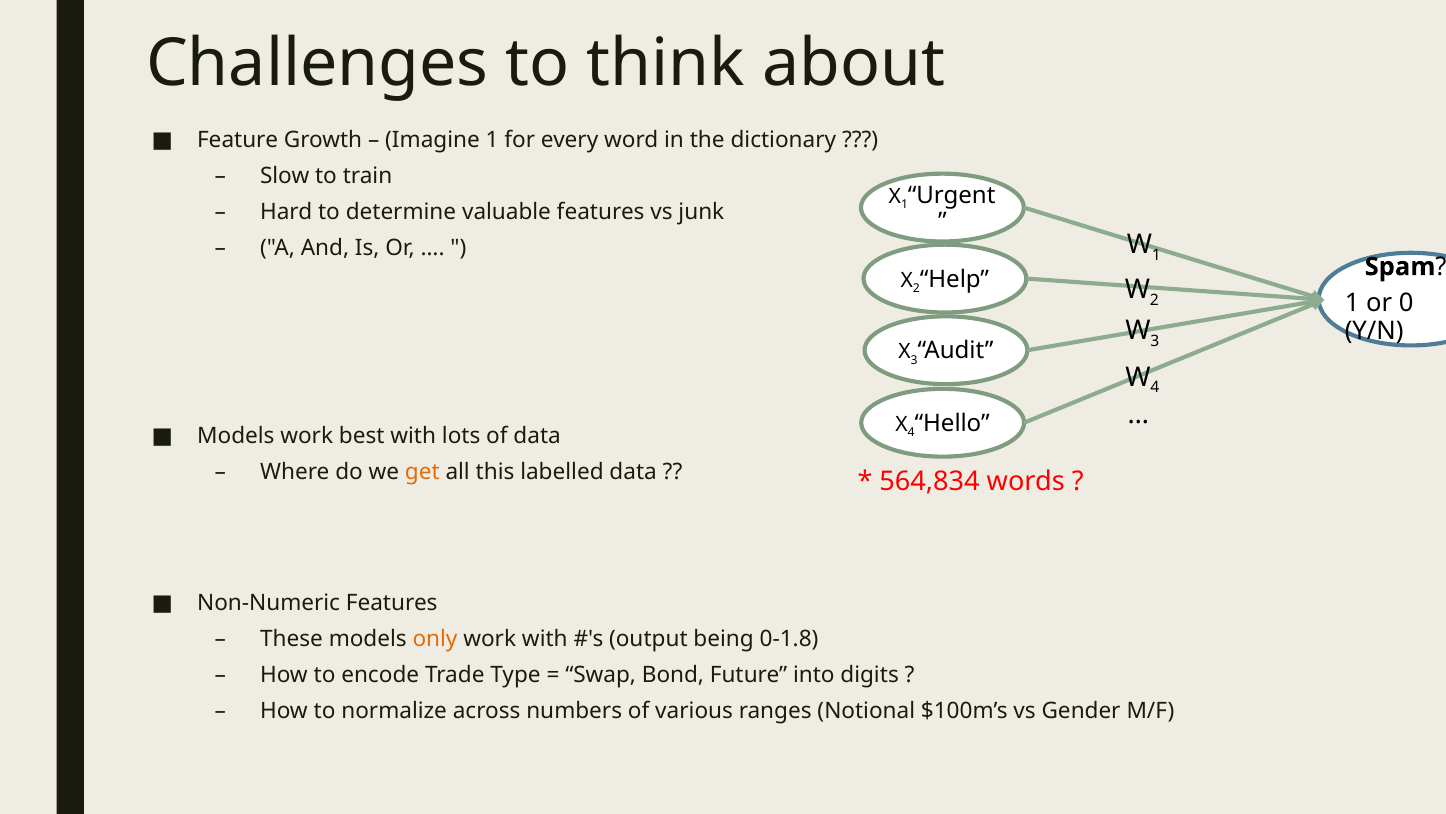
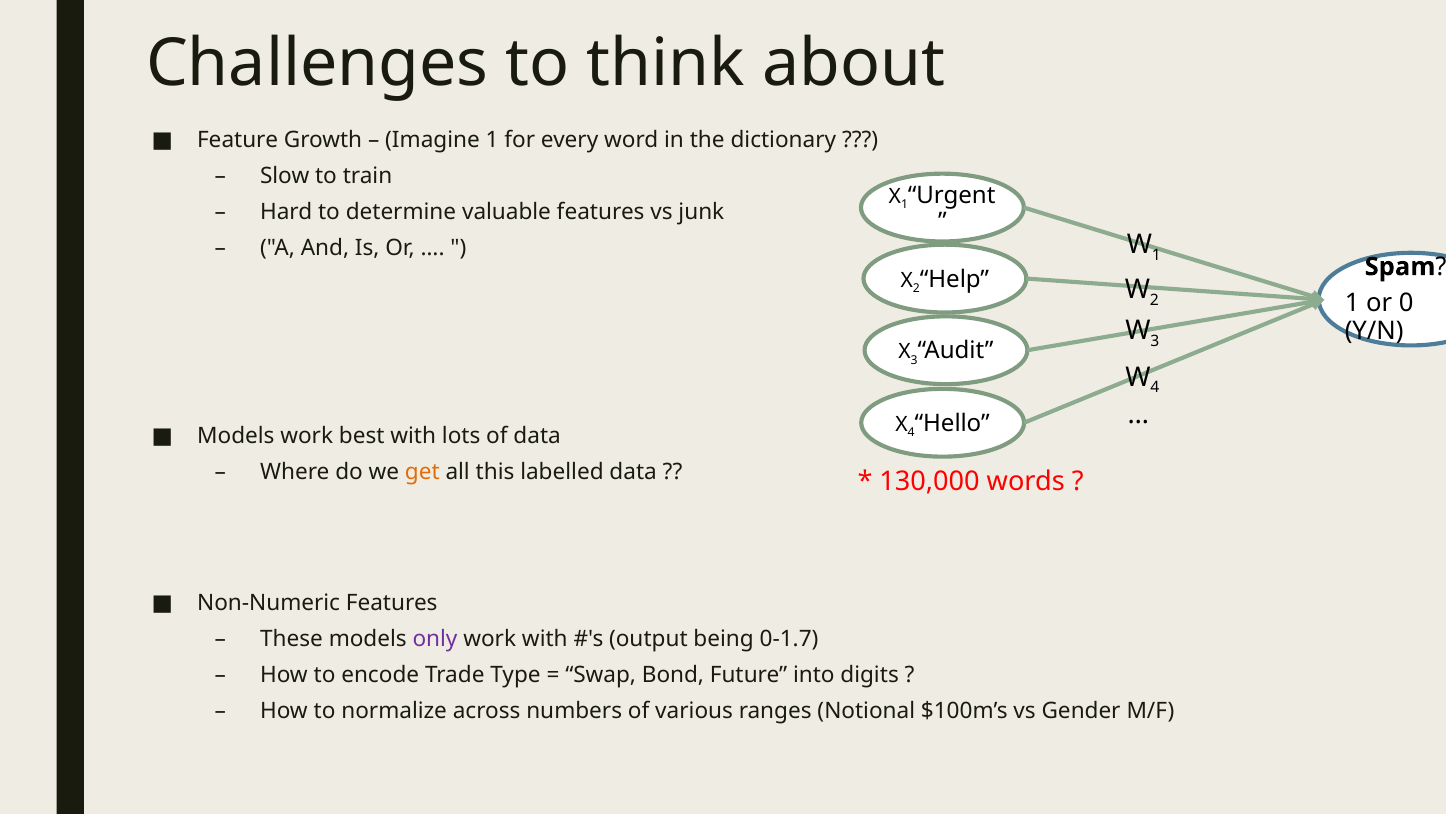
564,834: 564,834 -> 130,000
only colour: orange -> purple
0-1.8: 0-1.8 -> 0-1.7
